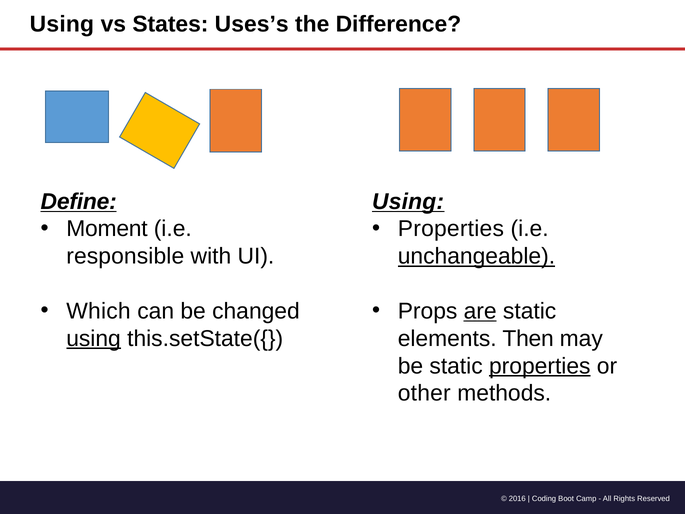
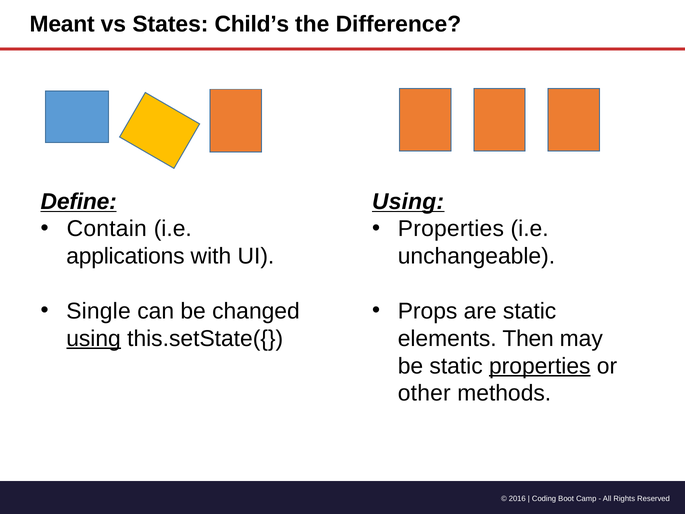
Using at (62, 24): Using -> Meant
Uses’s: Uses’s -> Child’s
Moment: Moment -> Contain
responsible: responsible -> applications
unchangeable underline: present -> none
Which: Which -> Single
are underline: present -> none
